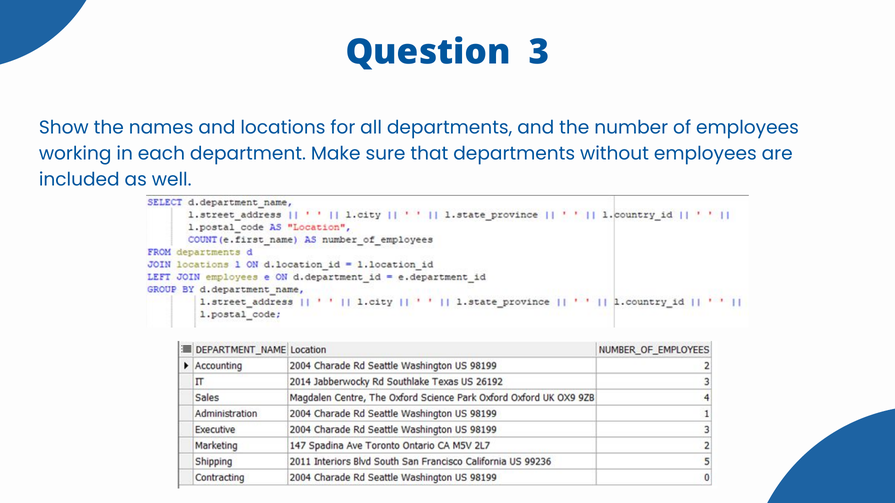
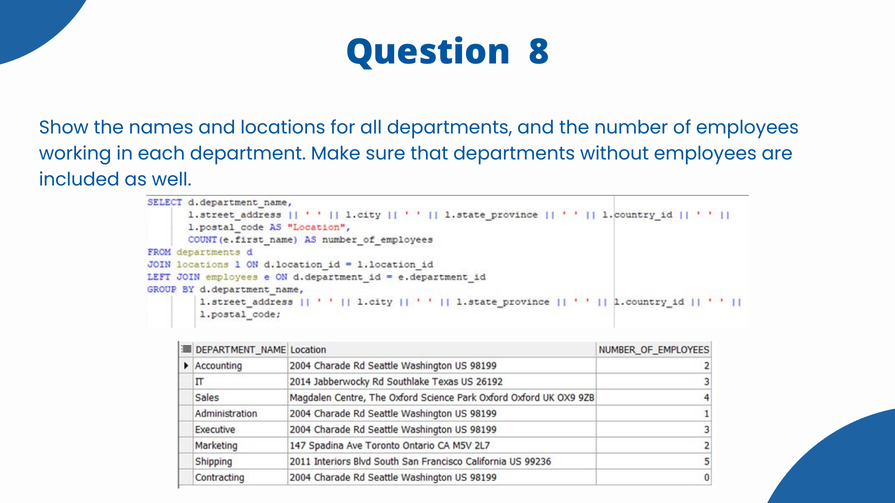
3: 3 -> 8
